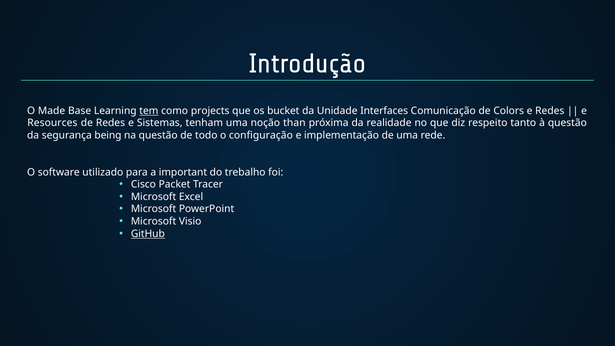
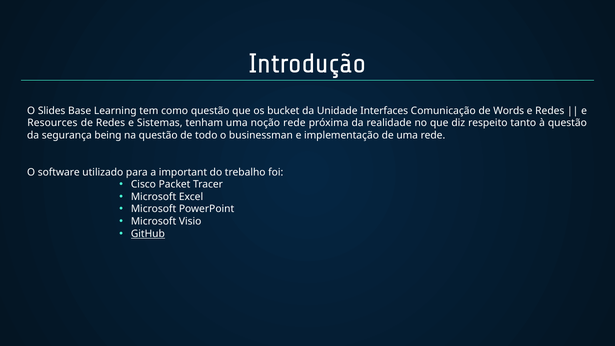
Made: Made -> Slides
tem underline: present -> none
como projects: projects -> questão
Colors: Colors -> Words
noção than: than -> rede
configuração: configuração -> businessman
